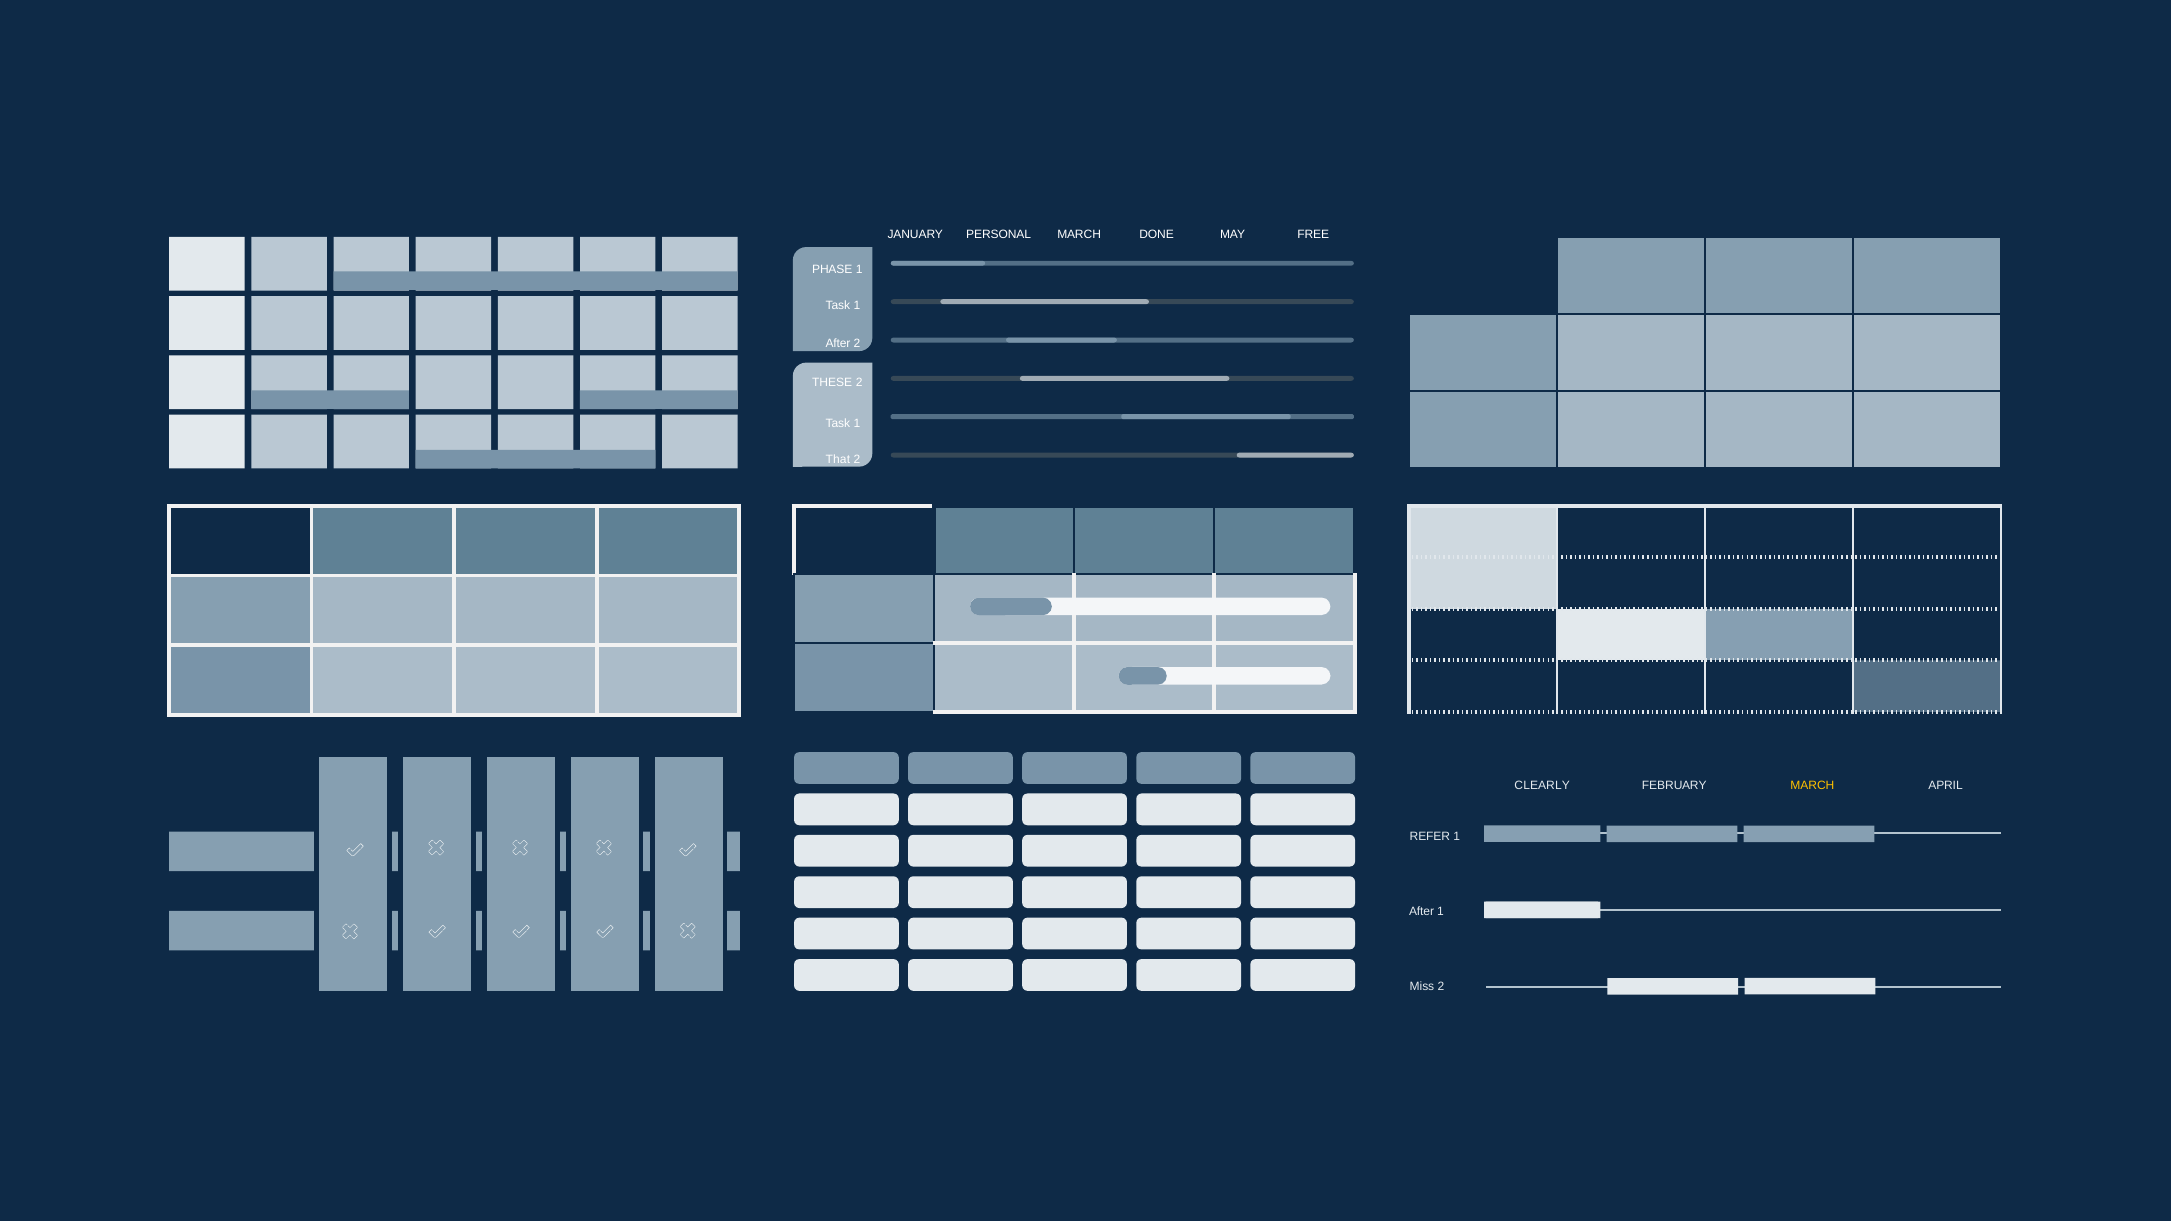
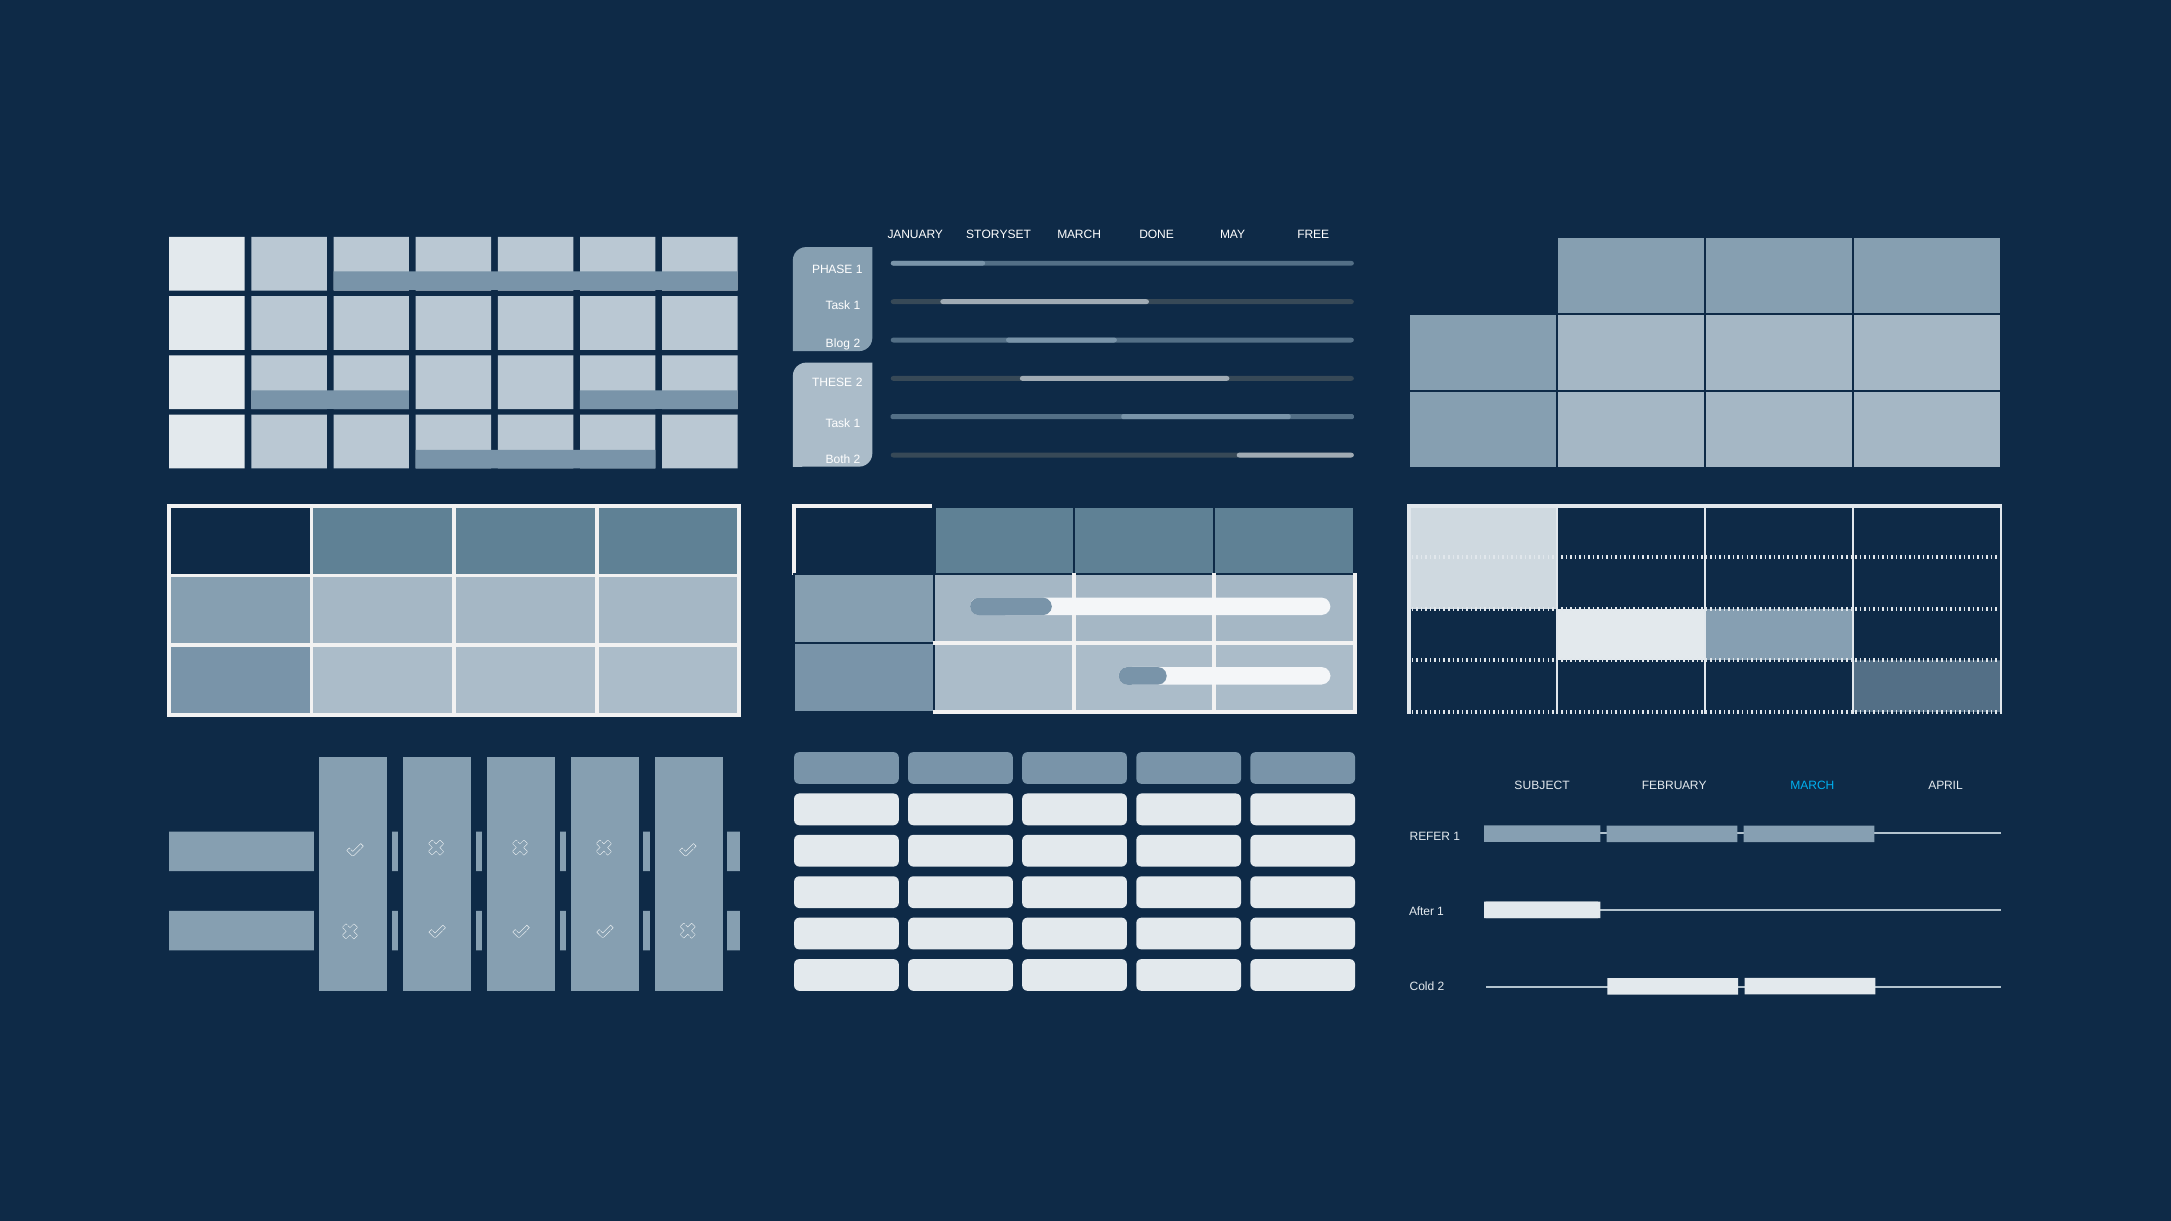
PERSONAL: PERSONAL -> STORYSET
After at (838, 344): After -> Blog
That: That -> Both
CLEARLY: CLEARLY -> SUBJECT
MARCH at (1812, 786) colour: yellow -> light blue
Miss: Miss -> Cold
